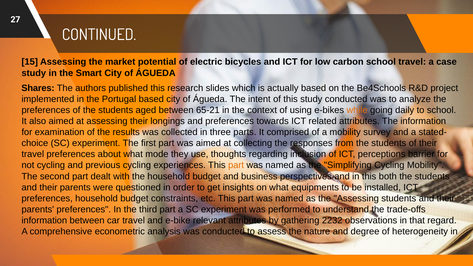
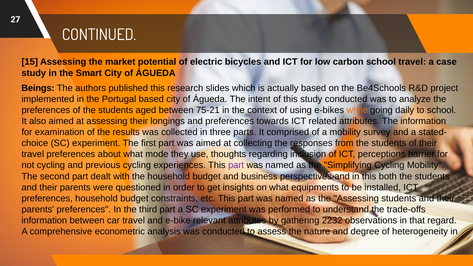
Shares: Shares -> Beings
65-21: 65-21 -> 75-21
part at (236, 165) colour: orange -> purple
